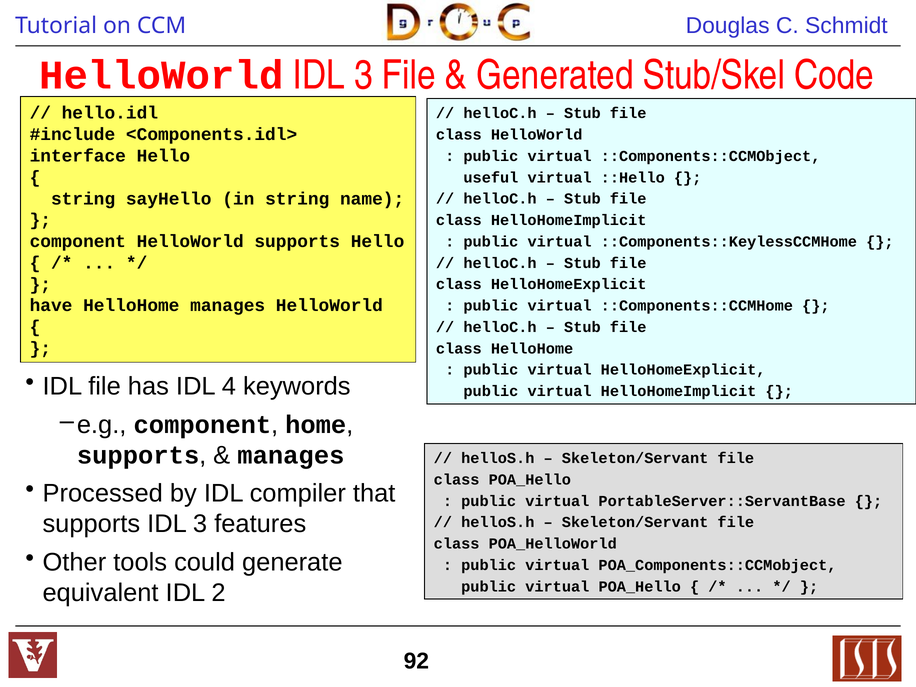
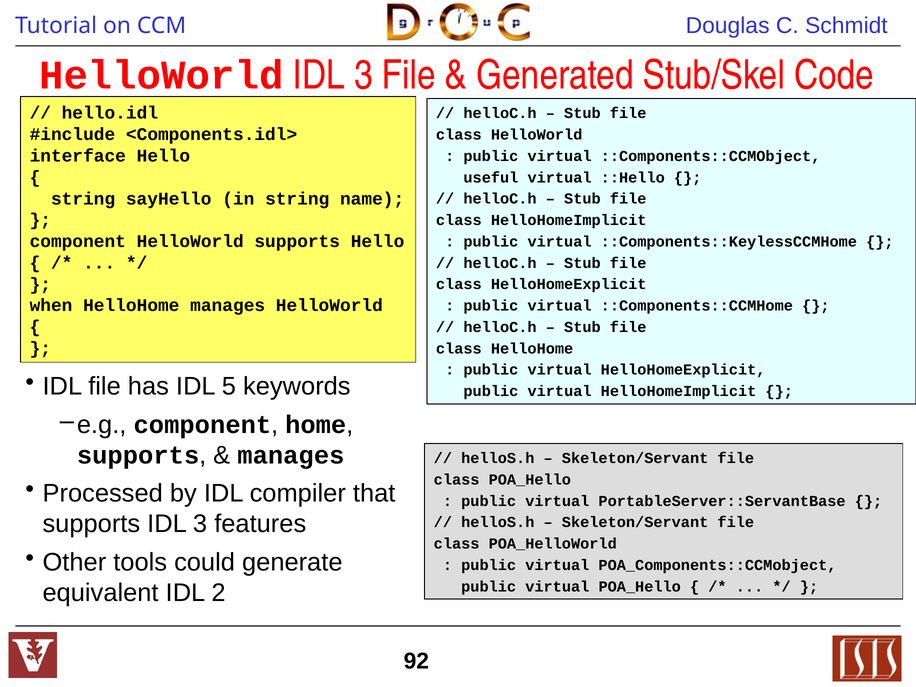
have: have -> when
4: 4 -> 5
